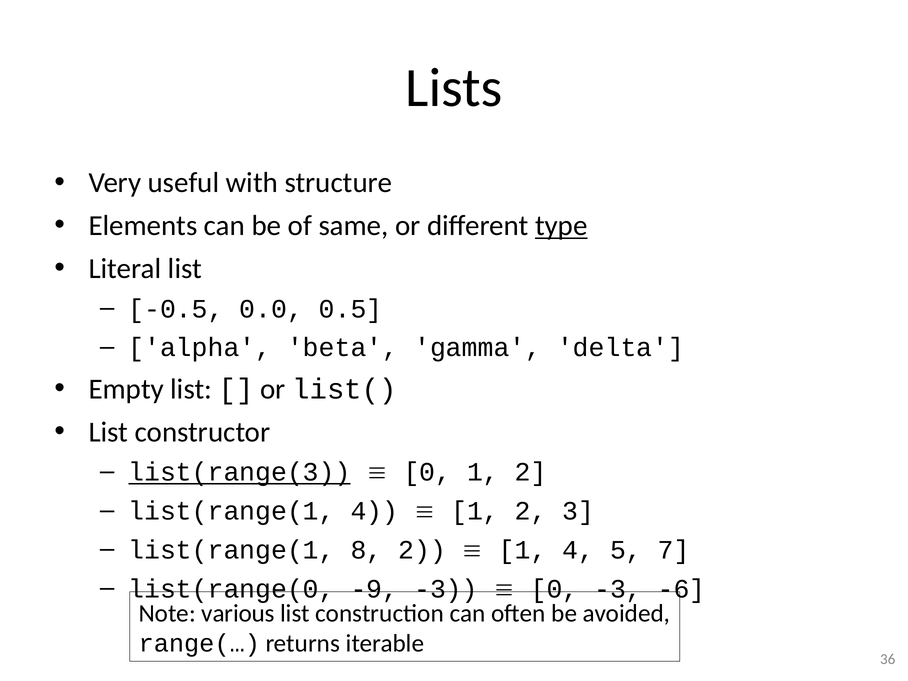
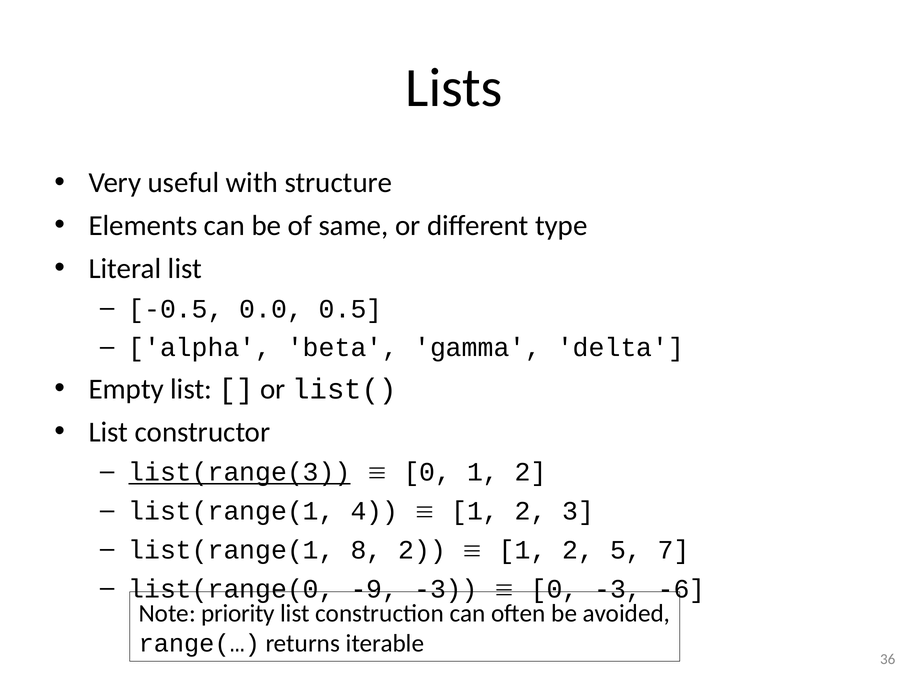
type underline: present -> none
4 at (578, 550): 4 -> 2
various: various -> priority
